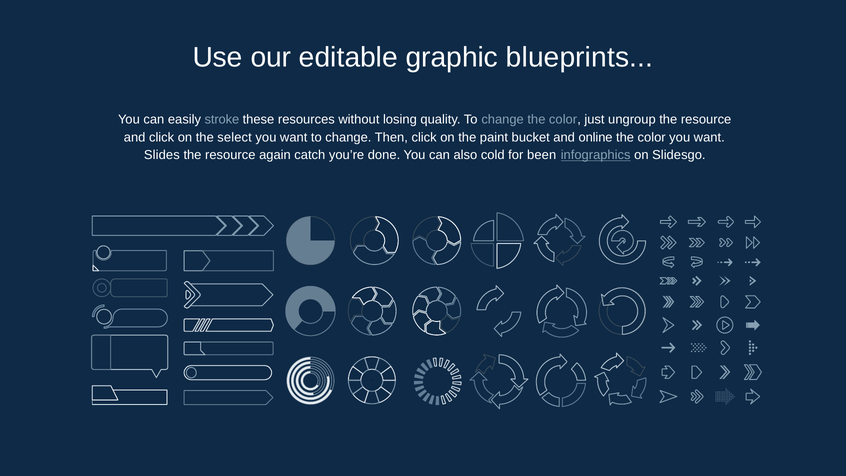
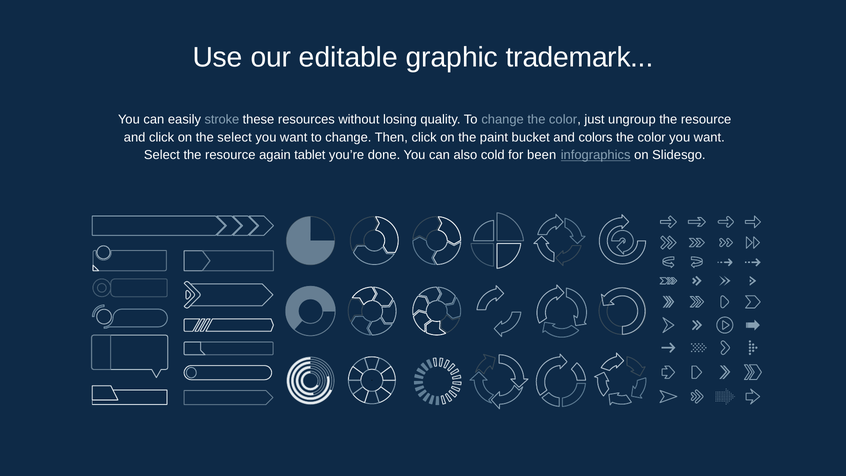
blueprints: blueprints -> trademark
online: online -> colors
Slides at (162, 155): Slides -> Select
catch: catch -> tablet
